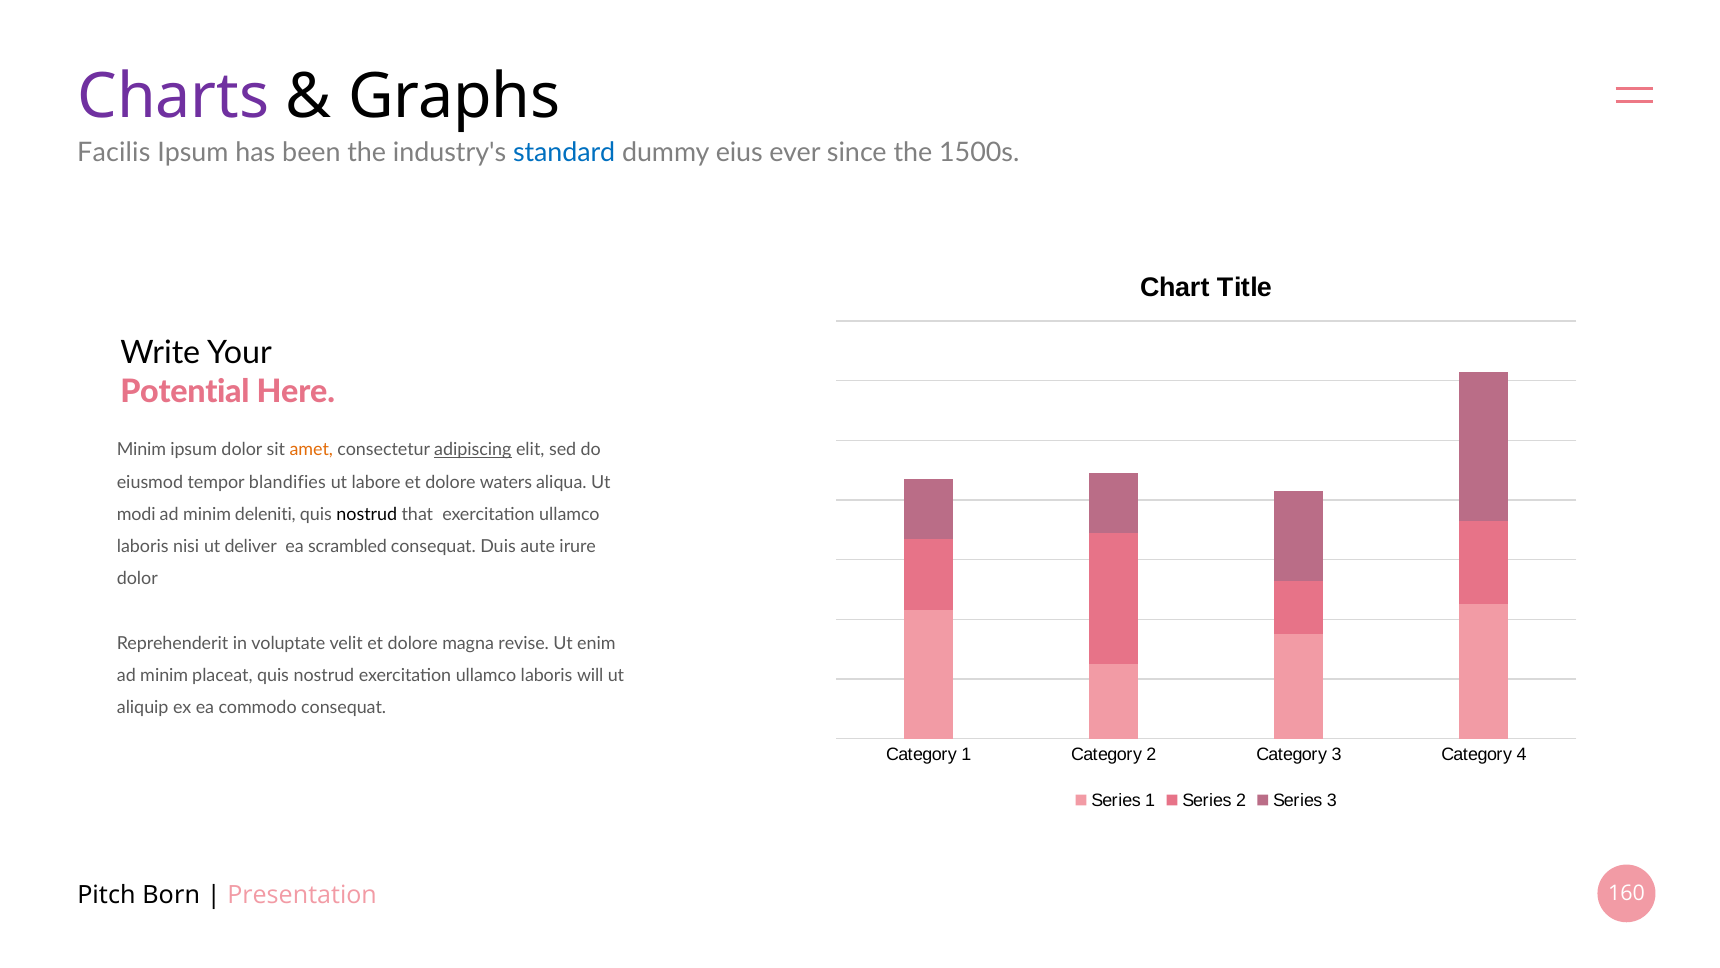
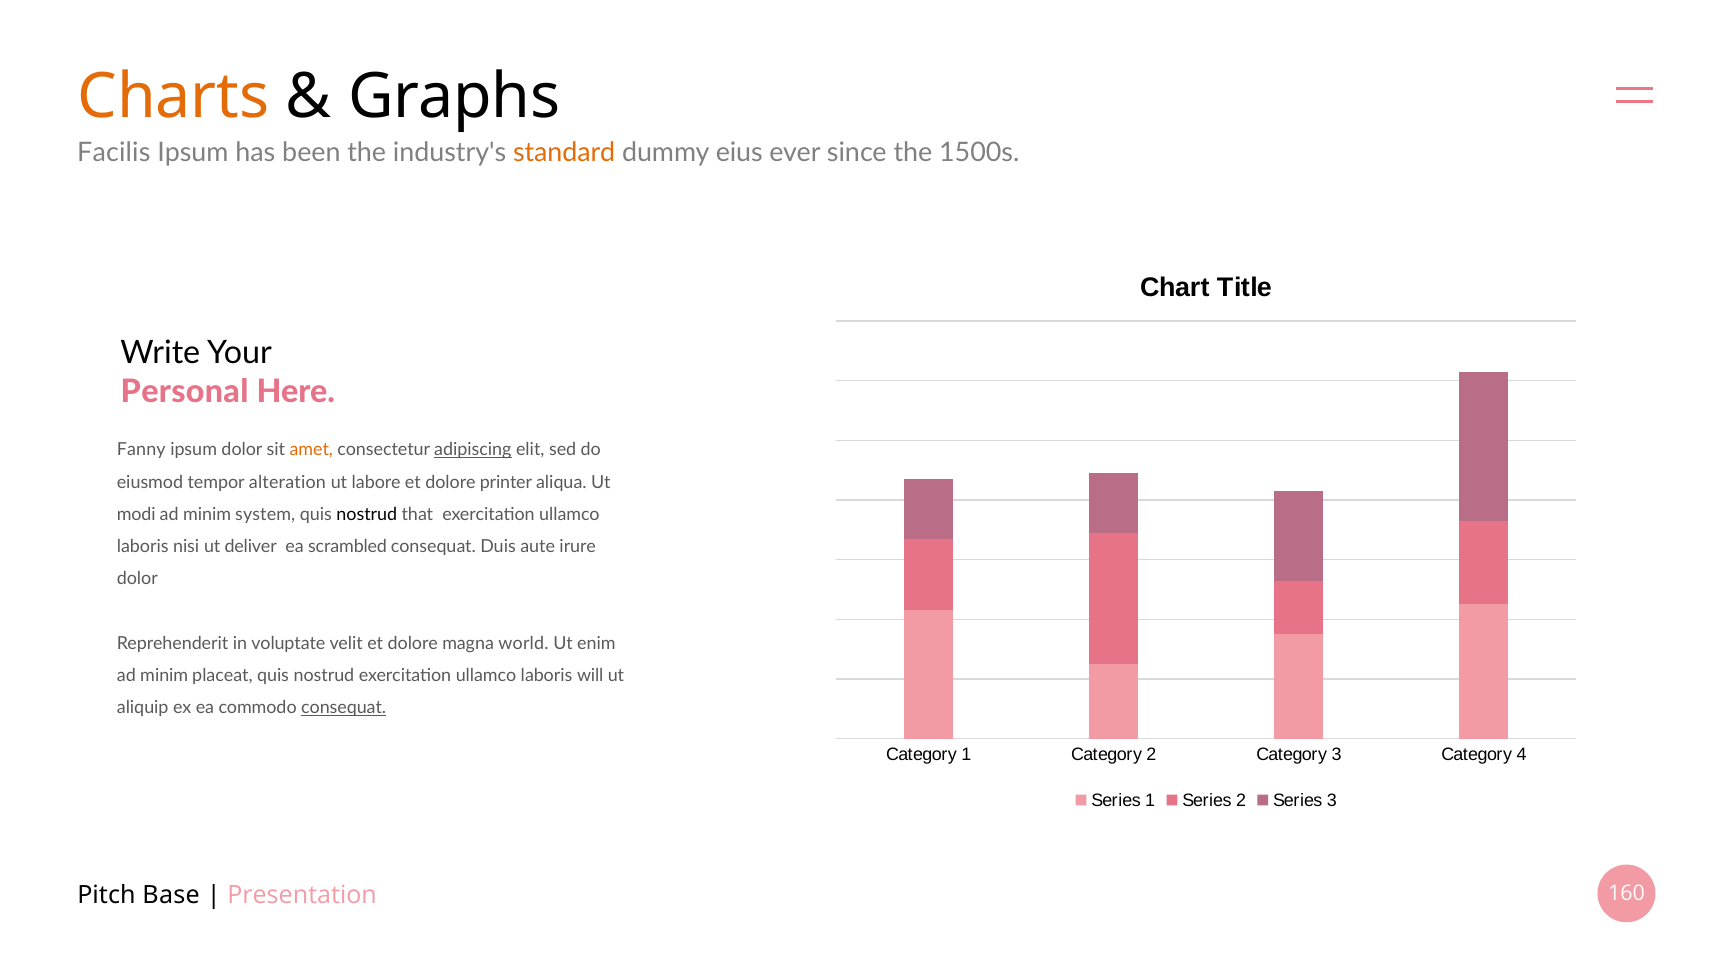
Charts colour: purple -> orange
standard colour: blue -> orange
Potential: Potential -> Personal
Minim at (141, 450): Minim -> Fanny
blandifies: blandifies -> alteration
waters: waters -> printer
deleniti: deleniti -> system
revise: revise -> world
consequat at (344, 708) underline: none -> present
Born: Born -> Base
